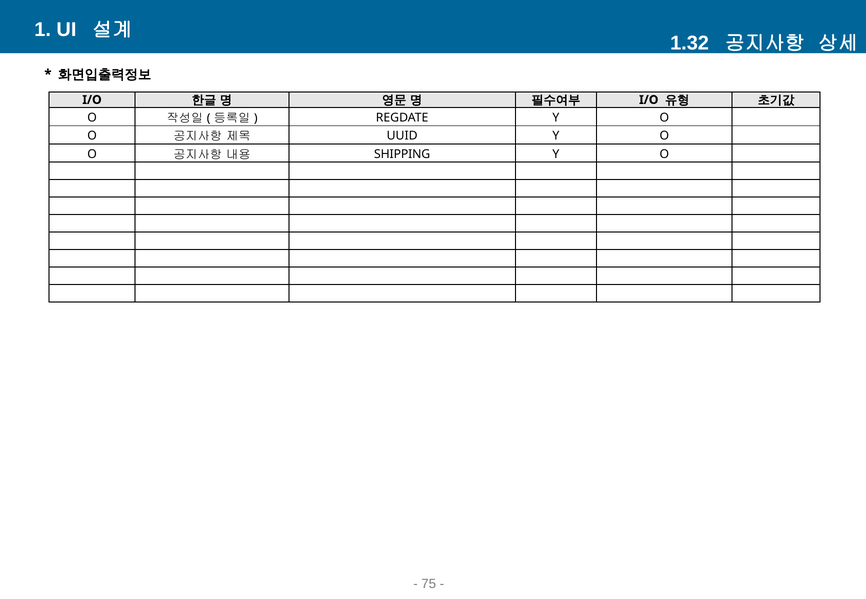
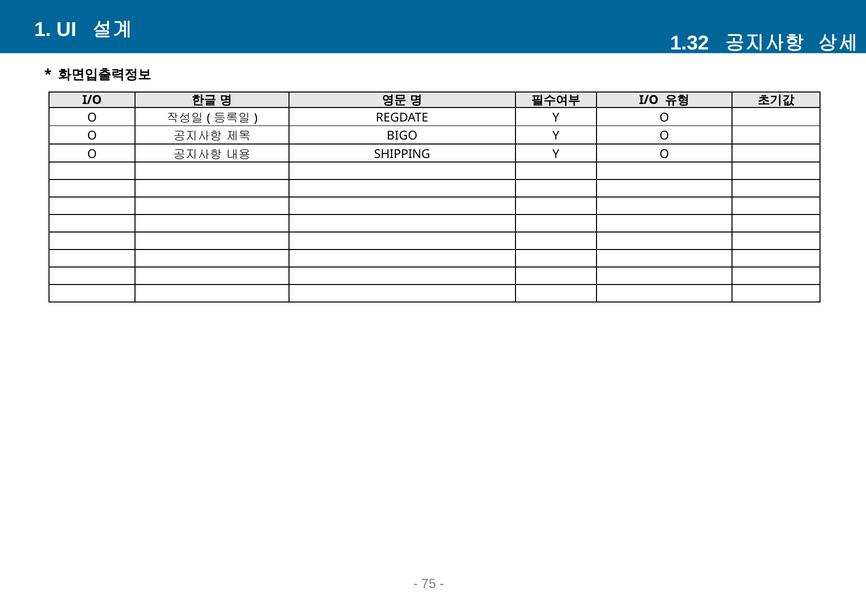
UUID: UUID -> BIGO
